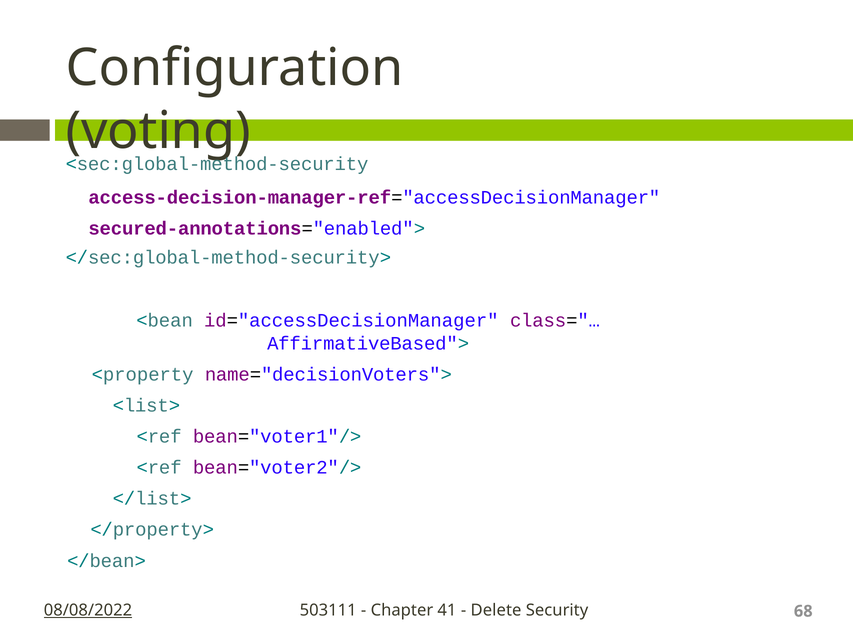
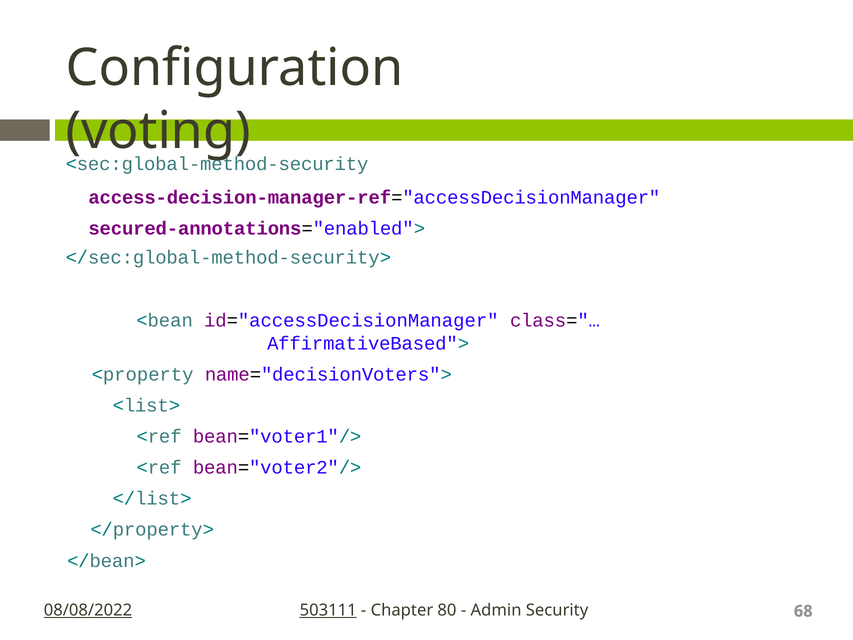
503111 underline: none -> present
41: 41 -> 80
Delete: Delete -> Admin
